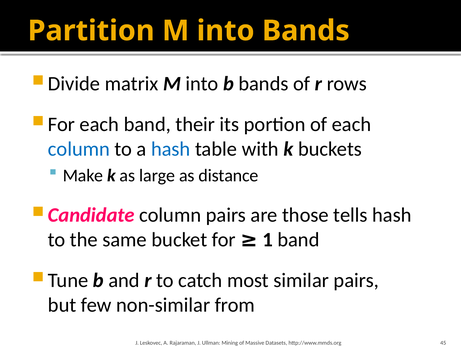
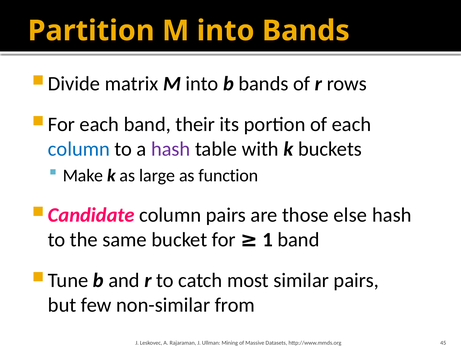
hash at (171, 149) colour: blue -> purple
distance: distance -> function
tells: tells -> else
